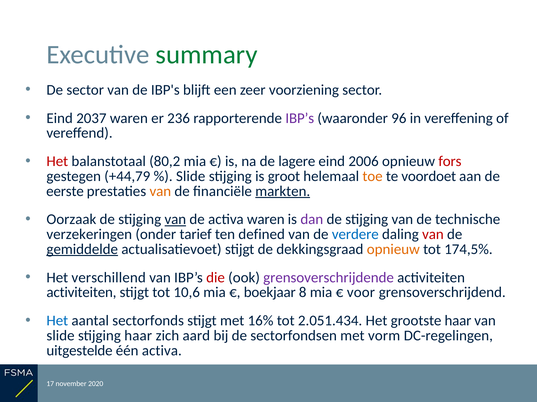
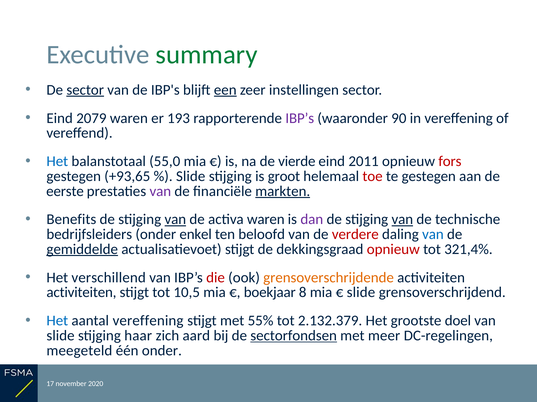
sector at (85, 90) underline: none -> present
een underline: none -> present
voorziening: voorziening -> instellingen
2037: 2037 -> 2079
236: 236 -> 193
96: 96 -> 90
Het at (57, 162) colour: red -> blue
80,2: 80,2 -> 55,0
lagere: lagere -> vierde
2006: 2006 -> 2011
+44,79: +44,79 -> +93,65
toe colour: orange -> red
te voordoet: voordoet -> gestegen
van at (160, 191) colour: orange -> purple
Oorzaak: Oorzaak -> Benefits
van at (402, 220) underline: none -> present
verzekeringen: verzekeringen -> bedrijfsleiders
tarief: tarief -> enkel
defined: defined -> beloofd
verdere colour: blue -> red
van at (433, 235) colour: red -> blue
opnieuw at (393, 250) colour: orange -> red
174,5%: 174,5% -> 321,4%
grensoverschrijdende colour: purple -> orange
10,6: 10,6 -> 10,5
voor at (361, 293): voor -> slide
aantal sectorfonds: sectorfonds -> vereffening
16%: 16% -> 55%
2.051.434: 2.051.434 -> 2.132.379
grootste haar: haar -> doel
sectorfondsen underline: none -> present
vorm: vorm -> meer
uitgestelde: uitgestelde -> meegeteld
één activa: activa -> onder
